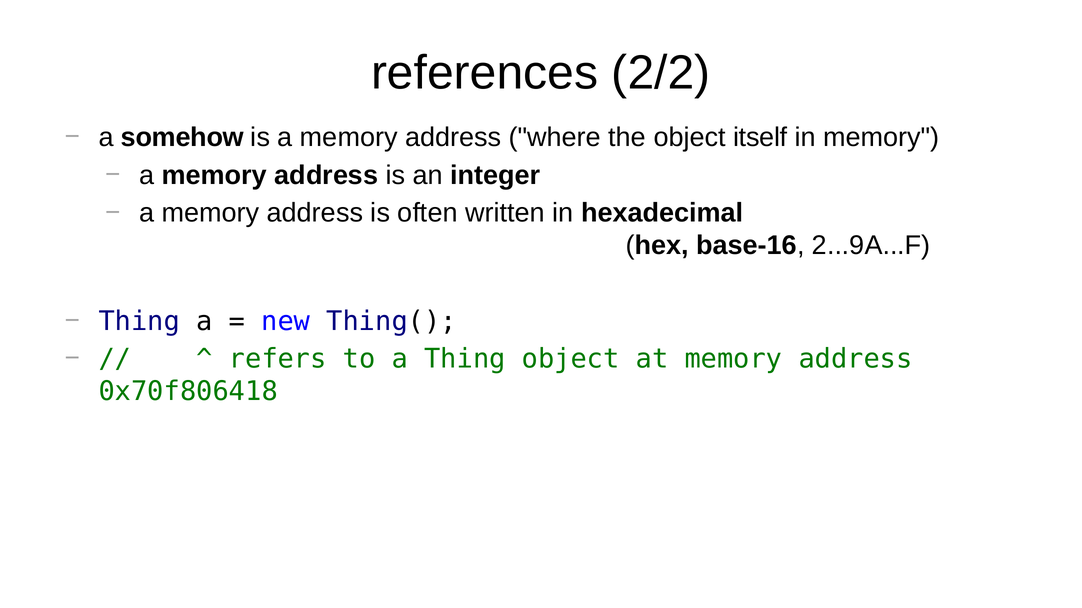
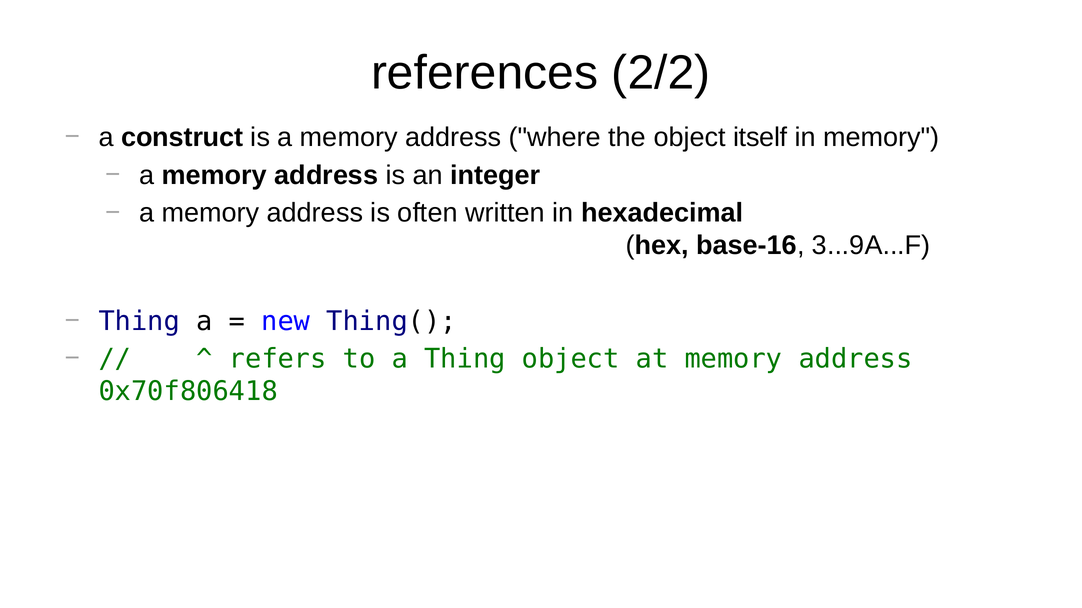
somehow: somehow -> construct
2...9A...F: 2...9A...F -> 3...9A...F
